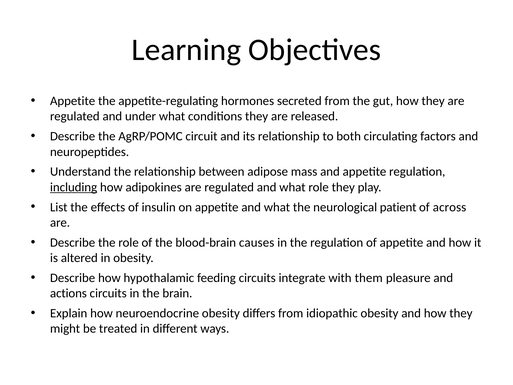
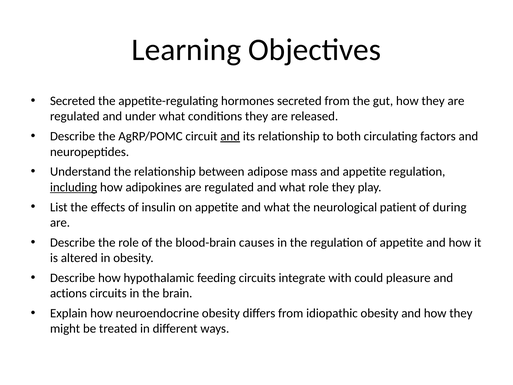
Appetite at (73, 101): Appetite -> Secreted
and at (230, 136) underline: none -> present
across: across -> during
them: them -> could
